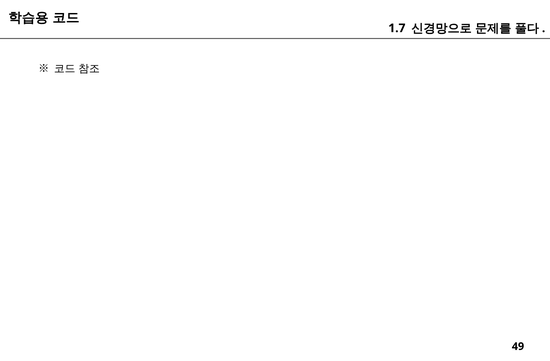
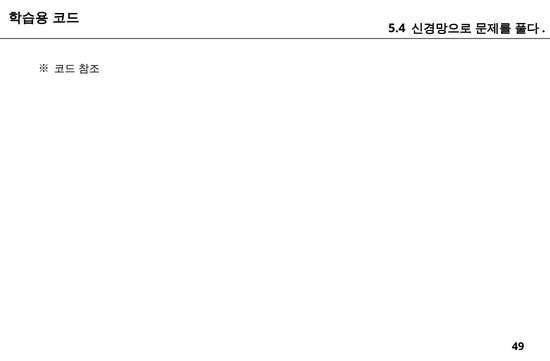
1.7: 1.7 -> 5.4
